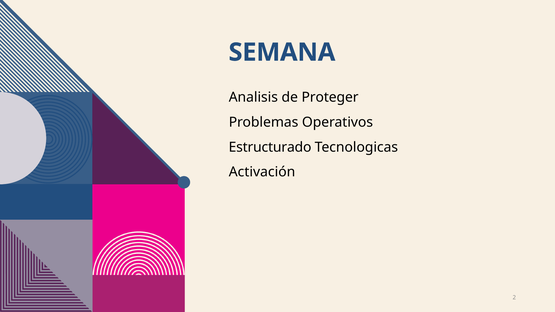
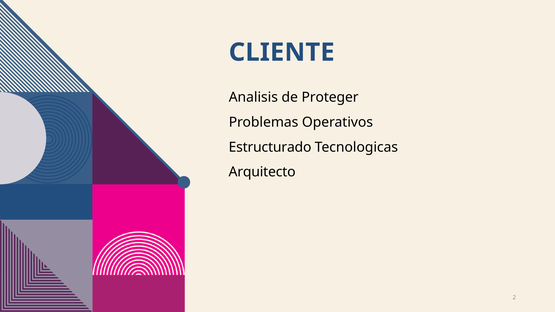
SEMANA: SEMANA -> CLIENTE
Activación: Activación -> Arquitecto
